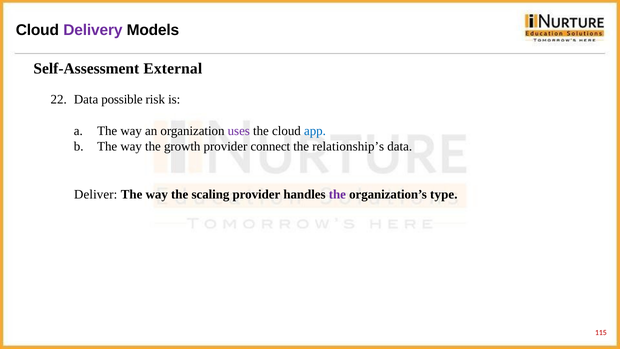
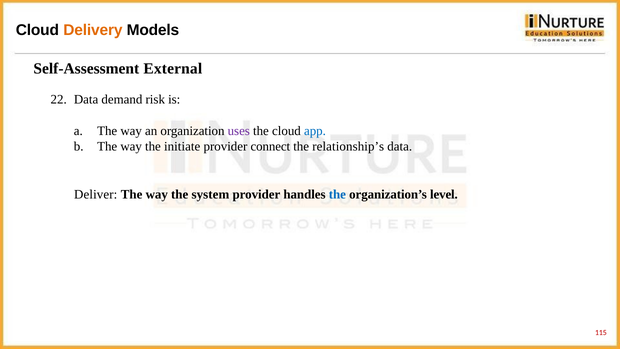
Delivery colour: purple -> orange
possible: possible -> demand
growth: growth -> initiate
scaling: scaling -> system
the at (337, 194) colour: purple -> blue
type: type -> level
